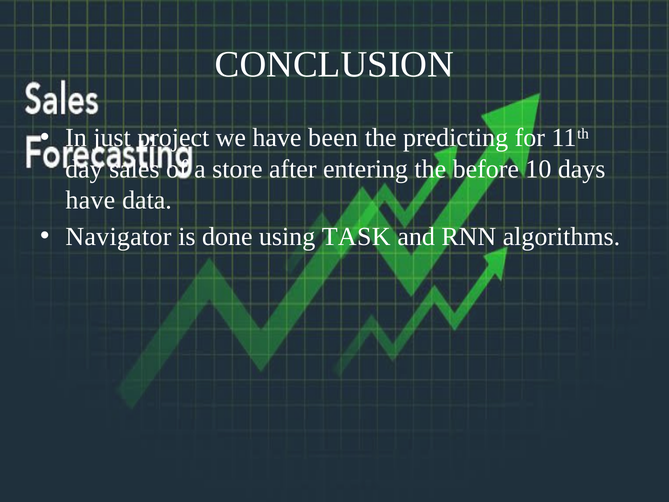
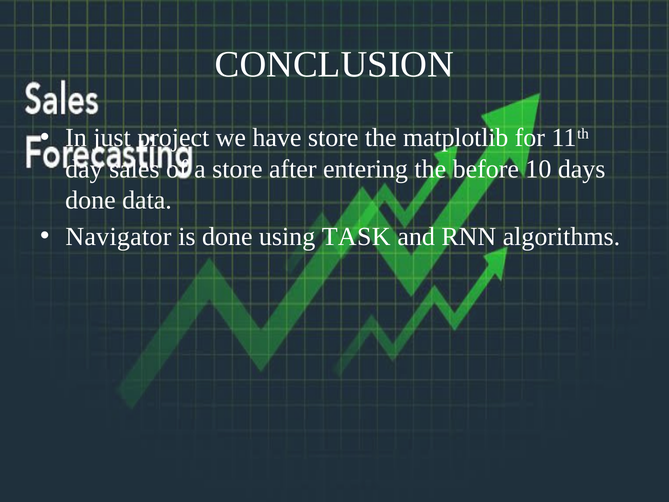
have been: been -> store
predicting: predicting -> matplotlib
have at (90, 200): have -> done
